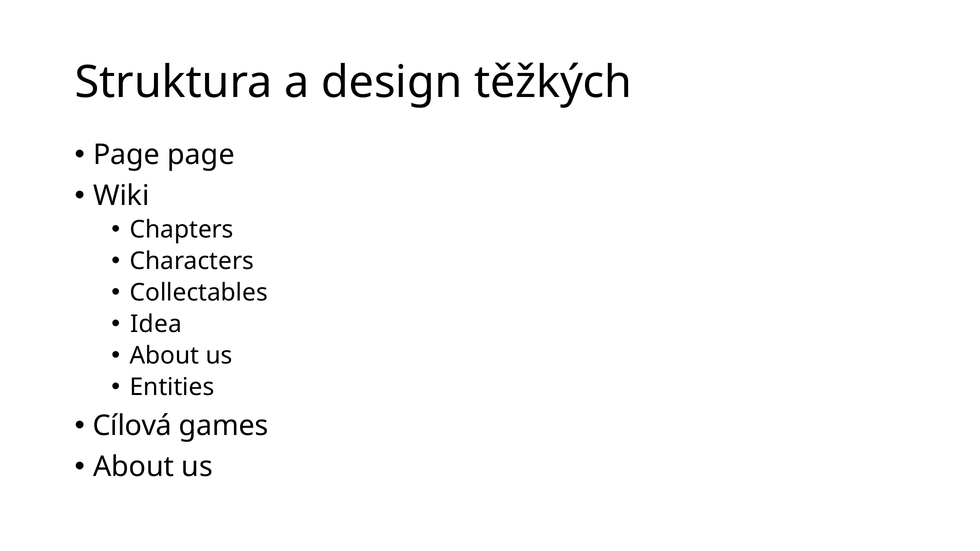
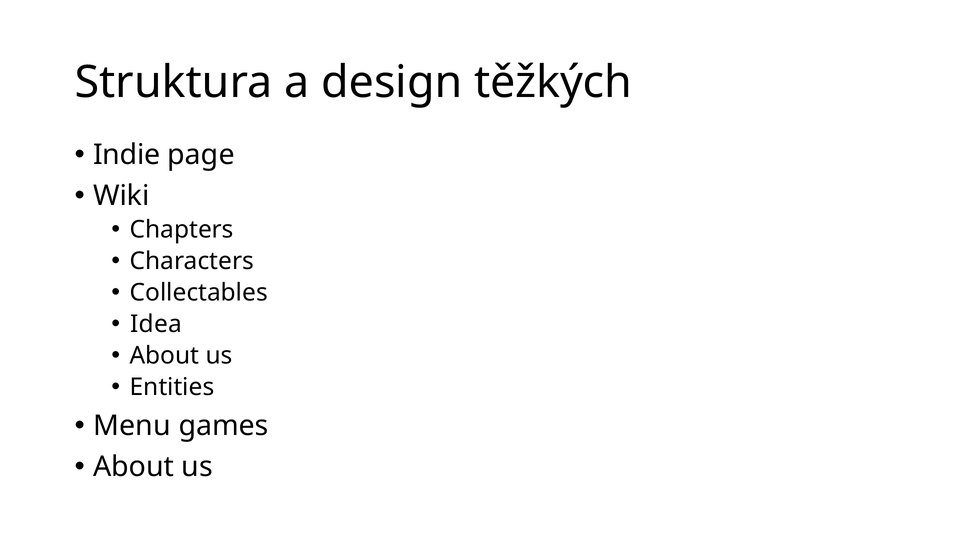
Page at (127, 155): Page -> Indie
Cílová: Cílová -> Menu
